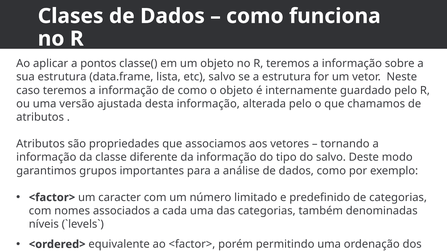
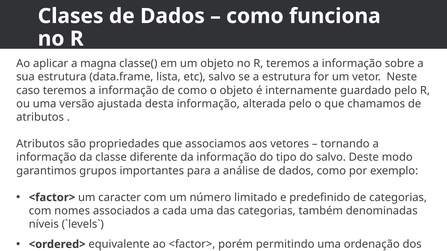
pontos: pontos -> magna
